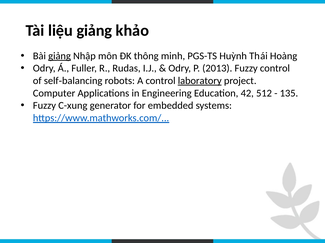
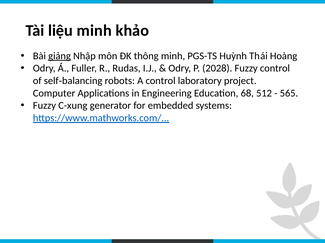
liệu giảng: giảng -> minh
2013: 2013 -> 2028
laboratory underline: present -> none
42: 42 -> 68
135: 135 -> 565
